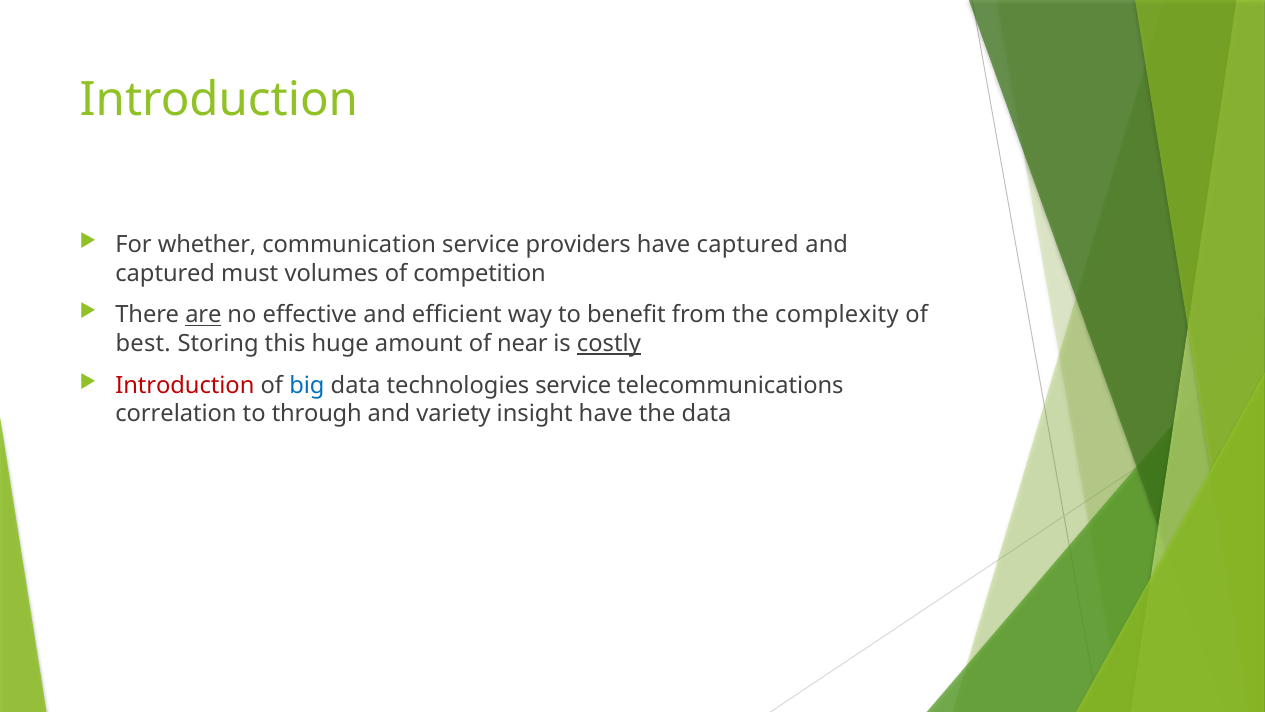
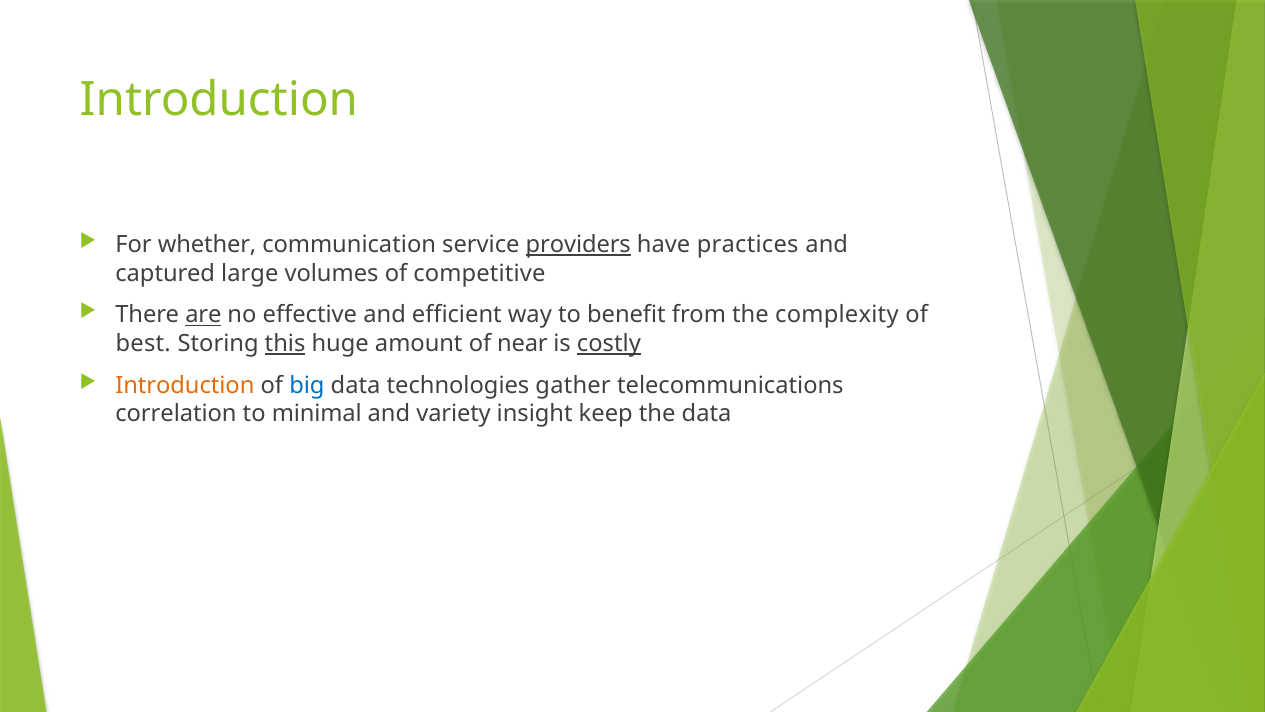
providers underline: none -> present
have captured: captured -> practices
must: must -> large
competition: competition -> competitive
this underline: none -> present
Introduction at (185, 385) colour: red -> orange
technologies service: service -> gather
through: through -> minimal
insight have: have -> keep
